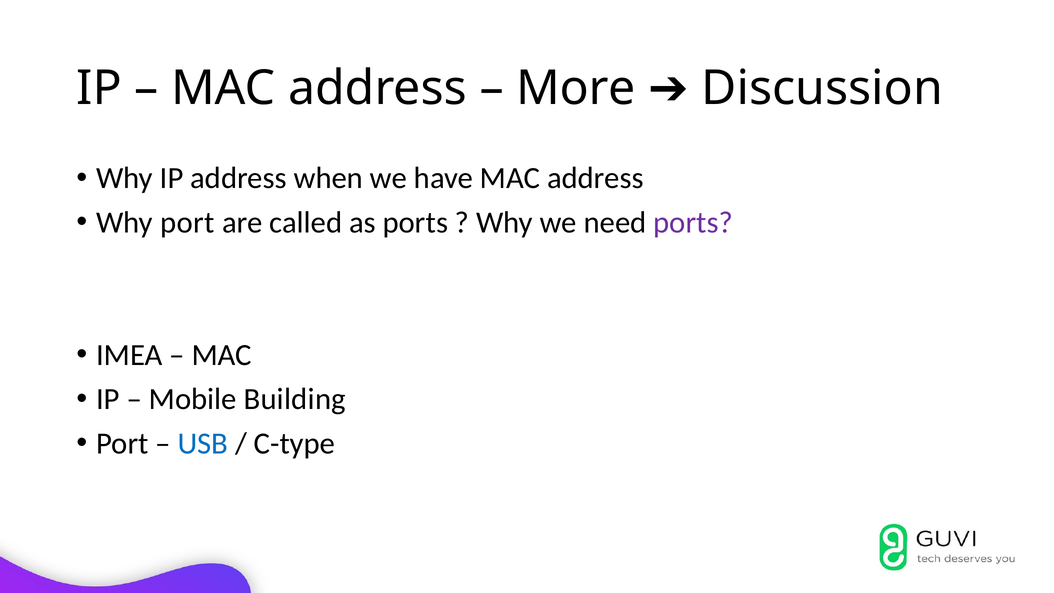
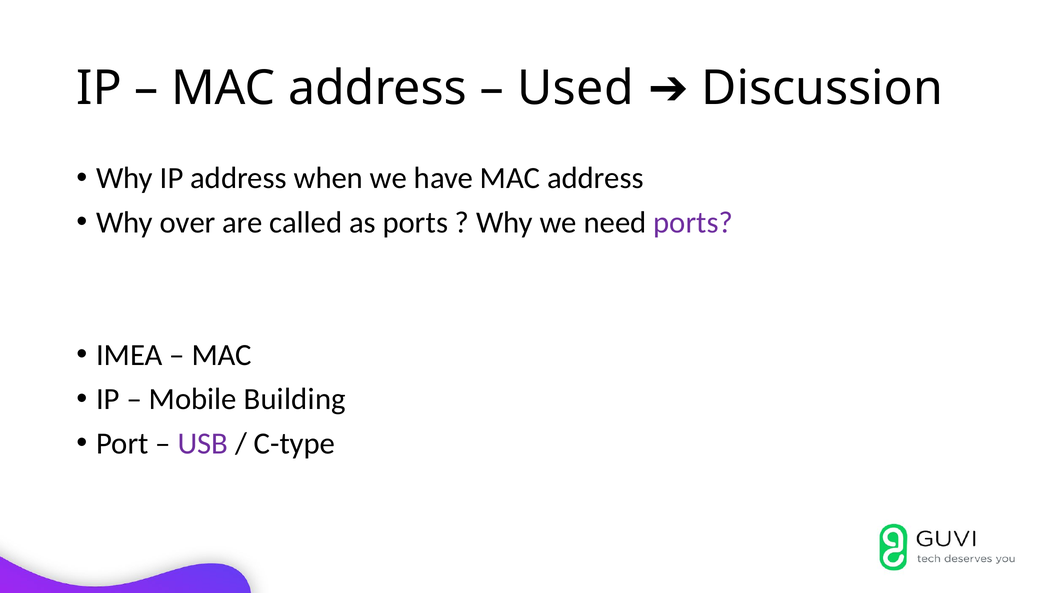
More: More -> Used
Why port: port -> over
USB colour: blue -> purple
